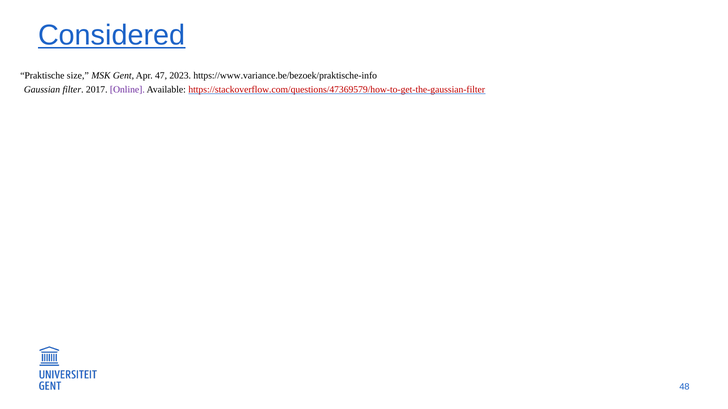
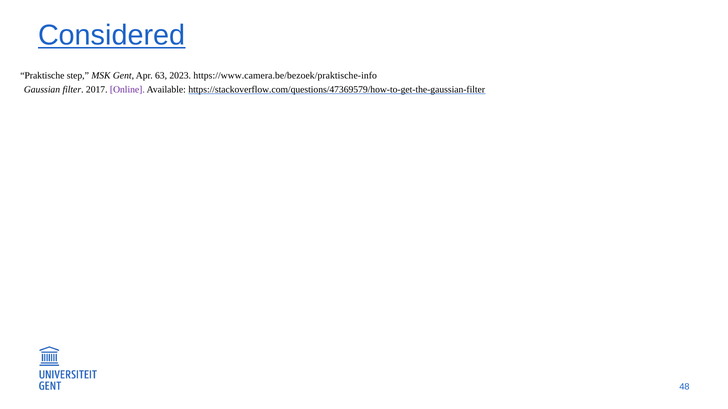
size: size -> step
47: 47 -> 63
https://www.variance.be/bezoek/praktische-info: https://www.variance.be/bezoek/praktische-info -> https://www.camera.be/bezoek/praktische-info
https://stackoverflow.com/questions/47369579/how-to-get-the-gaussian-filter colour: red -> black
